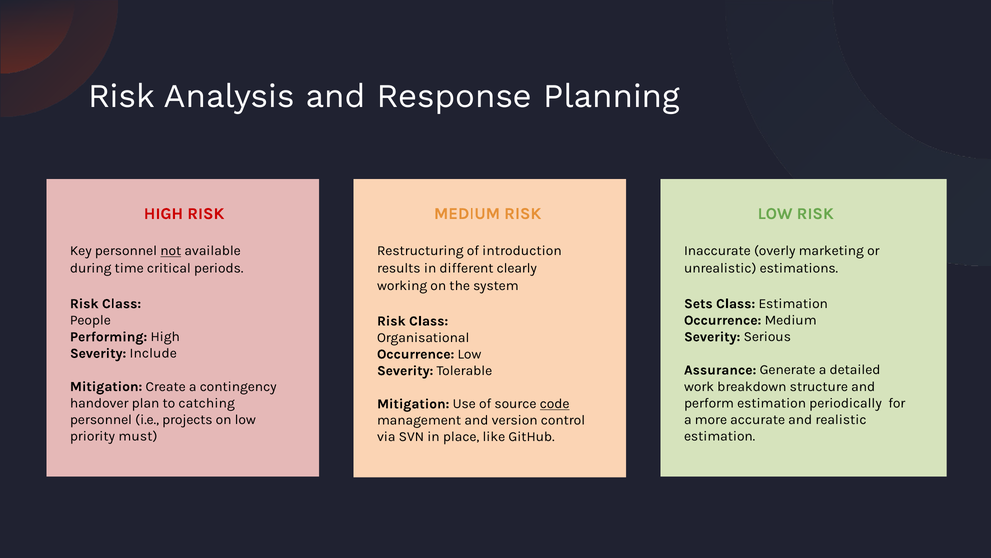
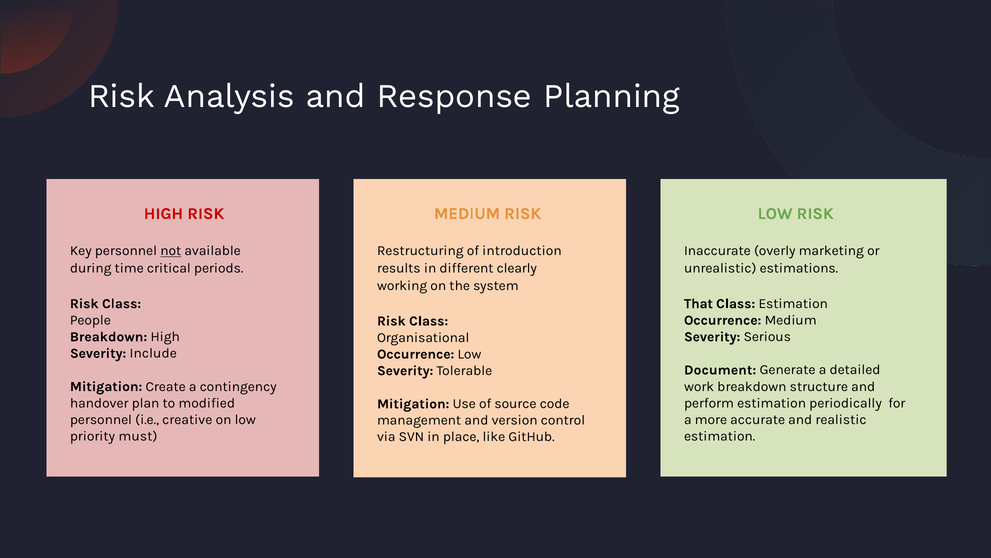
Sets: Sets -> That
Performing at (109, 336): Performing -> Breakdown
Assurance: Assurance -> Document
catching: catching -> modified
code underline: present -> none
projects: projects -> creative
